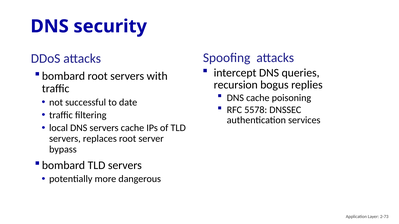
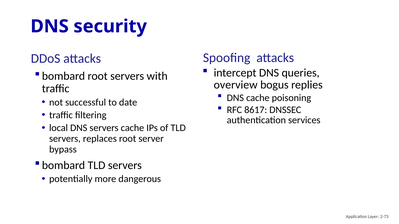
recursion: recursion -> overview
5578: 5578 -> 8617
